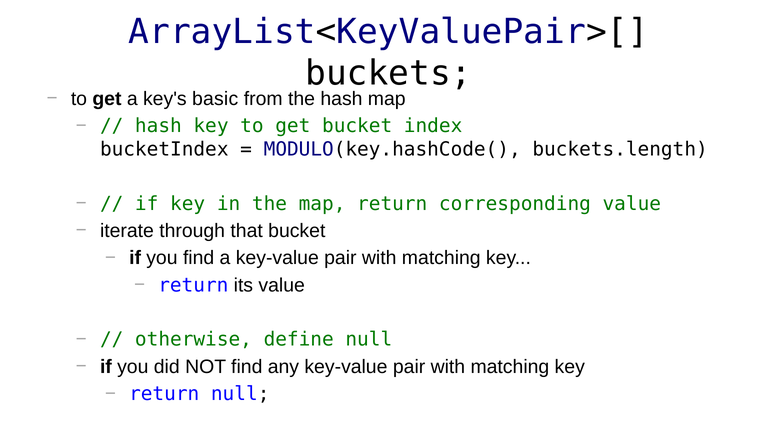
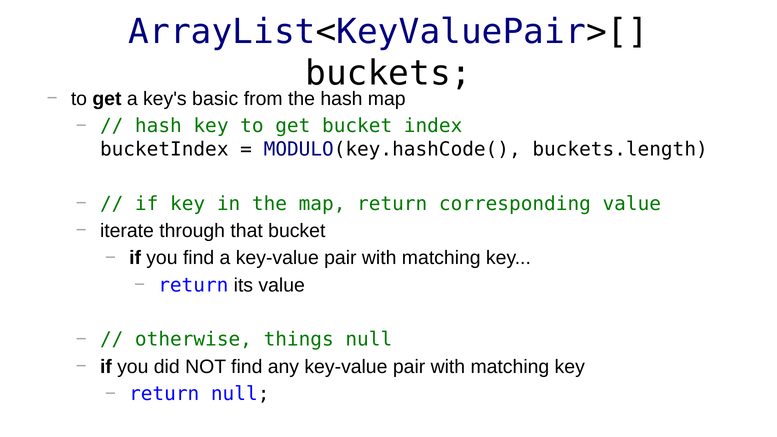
define: define -> things
